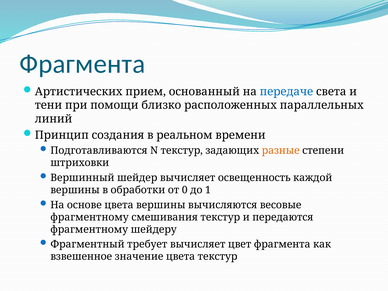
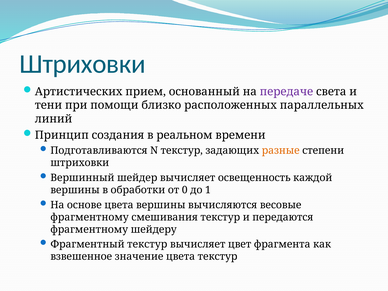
Фрагмента at (82, 64): Фрагмента -> Штриховки
передаче colour: blue -> purple
Фрагментный требует: требует -> текстур
